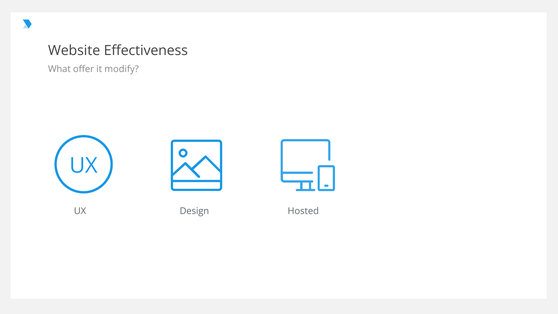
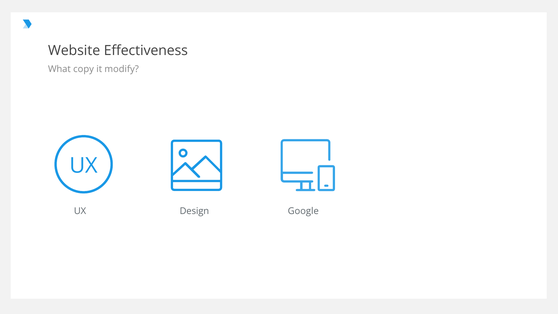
offer: offer -> copy
Hosted: Hosted -> Google
